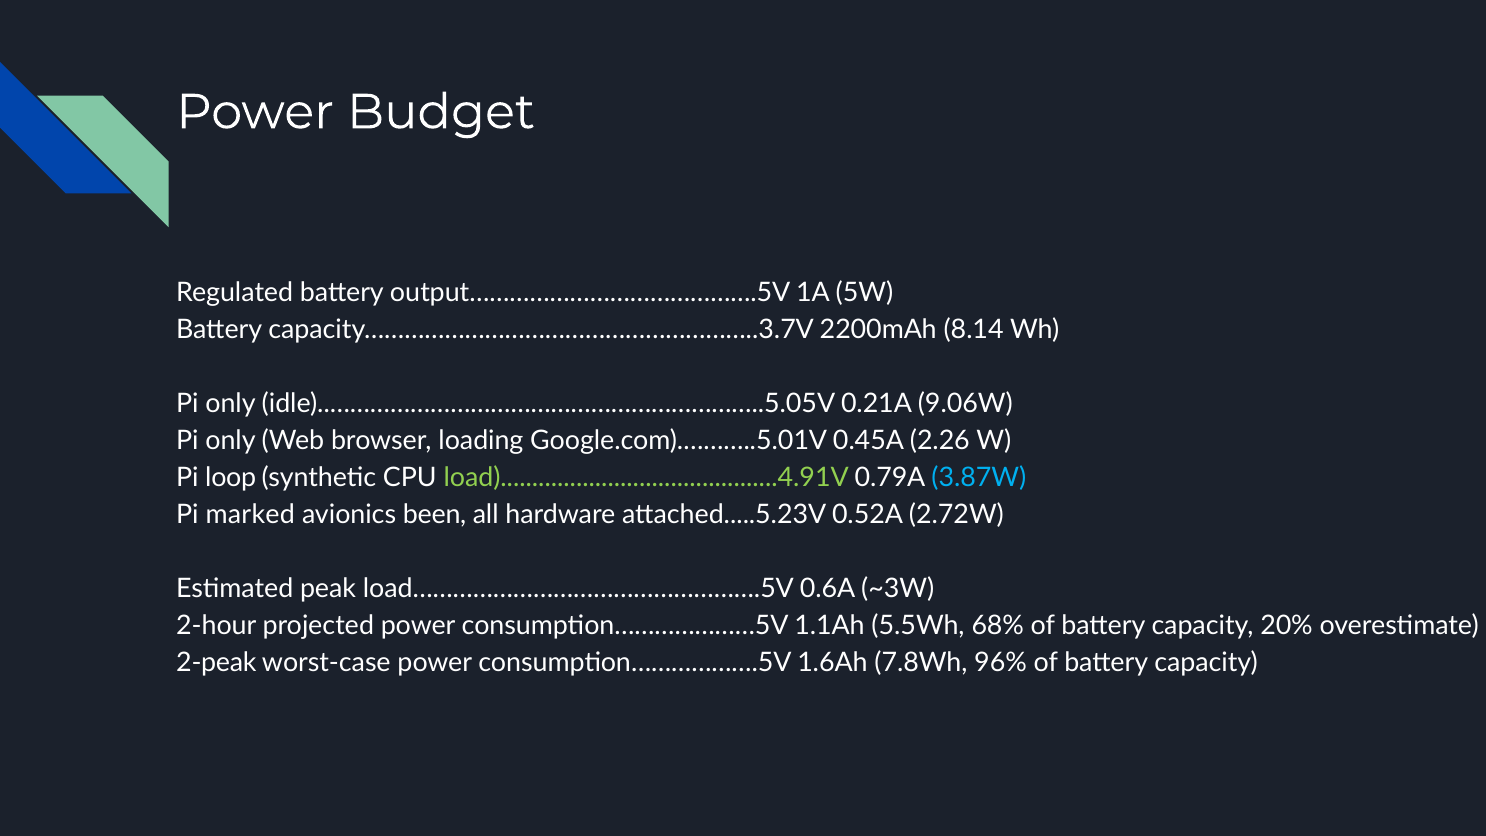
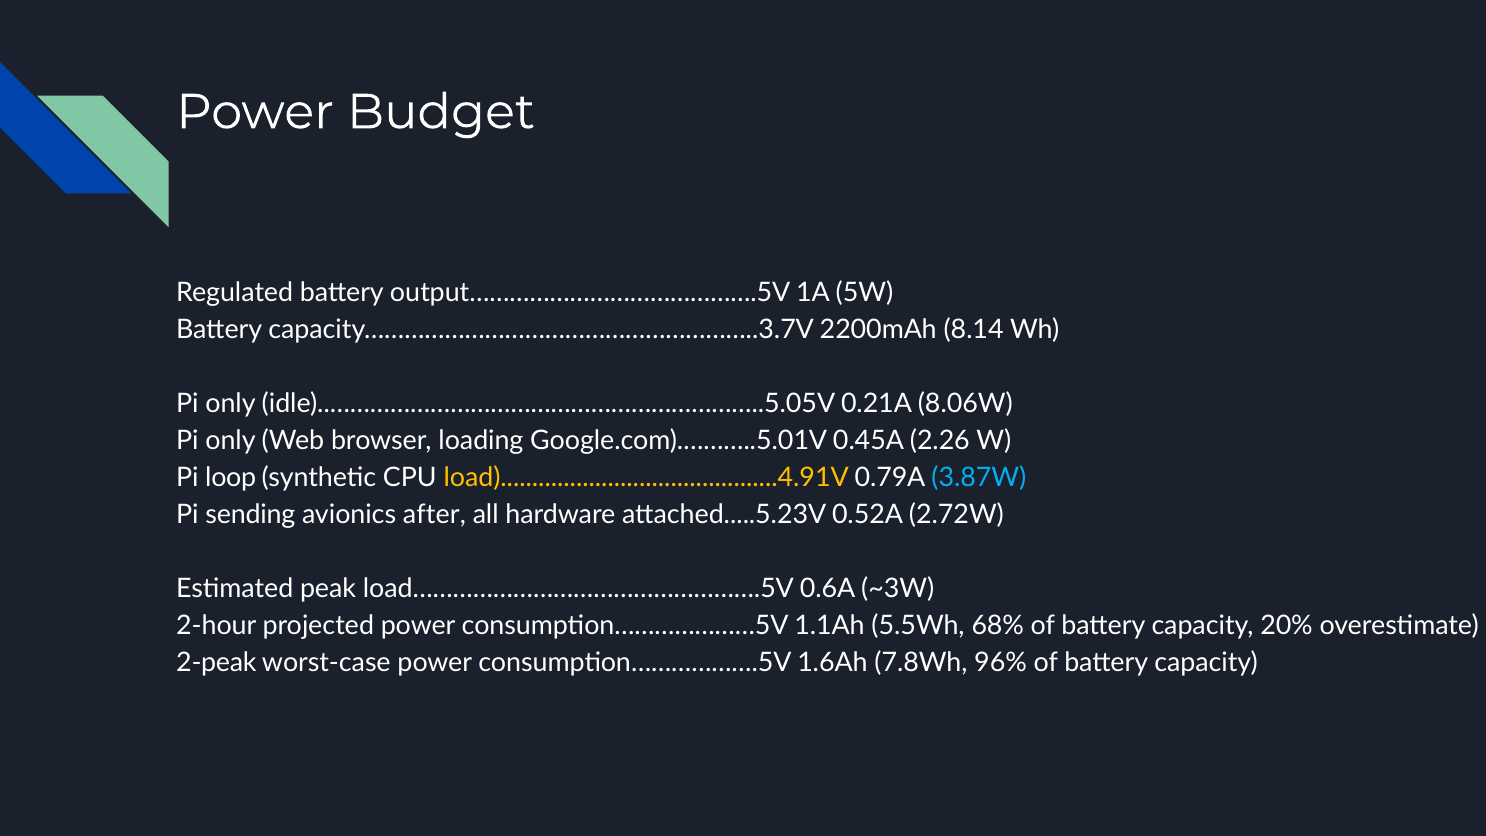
9.06W: 9.06W -> 8.06W
load)............................................4.91V colour: light green -> yellow
marked: marked -> sending
been: been -> after
